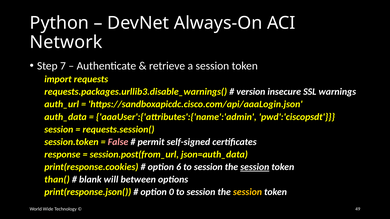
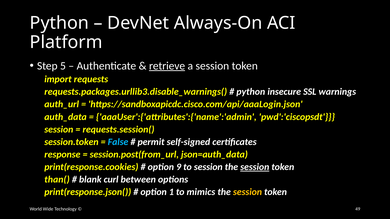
Network: Network -> Platform
7: 7 -> 5
retrieve underline: none -> present
version at (251, 92): version -> python
False colour: pink -> light blue
6: 6 -> 9
will: will -> curl
0: 0 -> 1
session at (201, 192): session -> mimics
